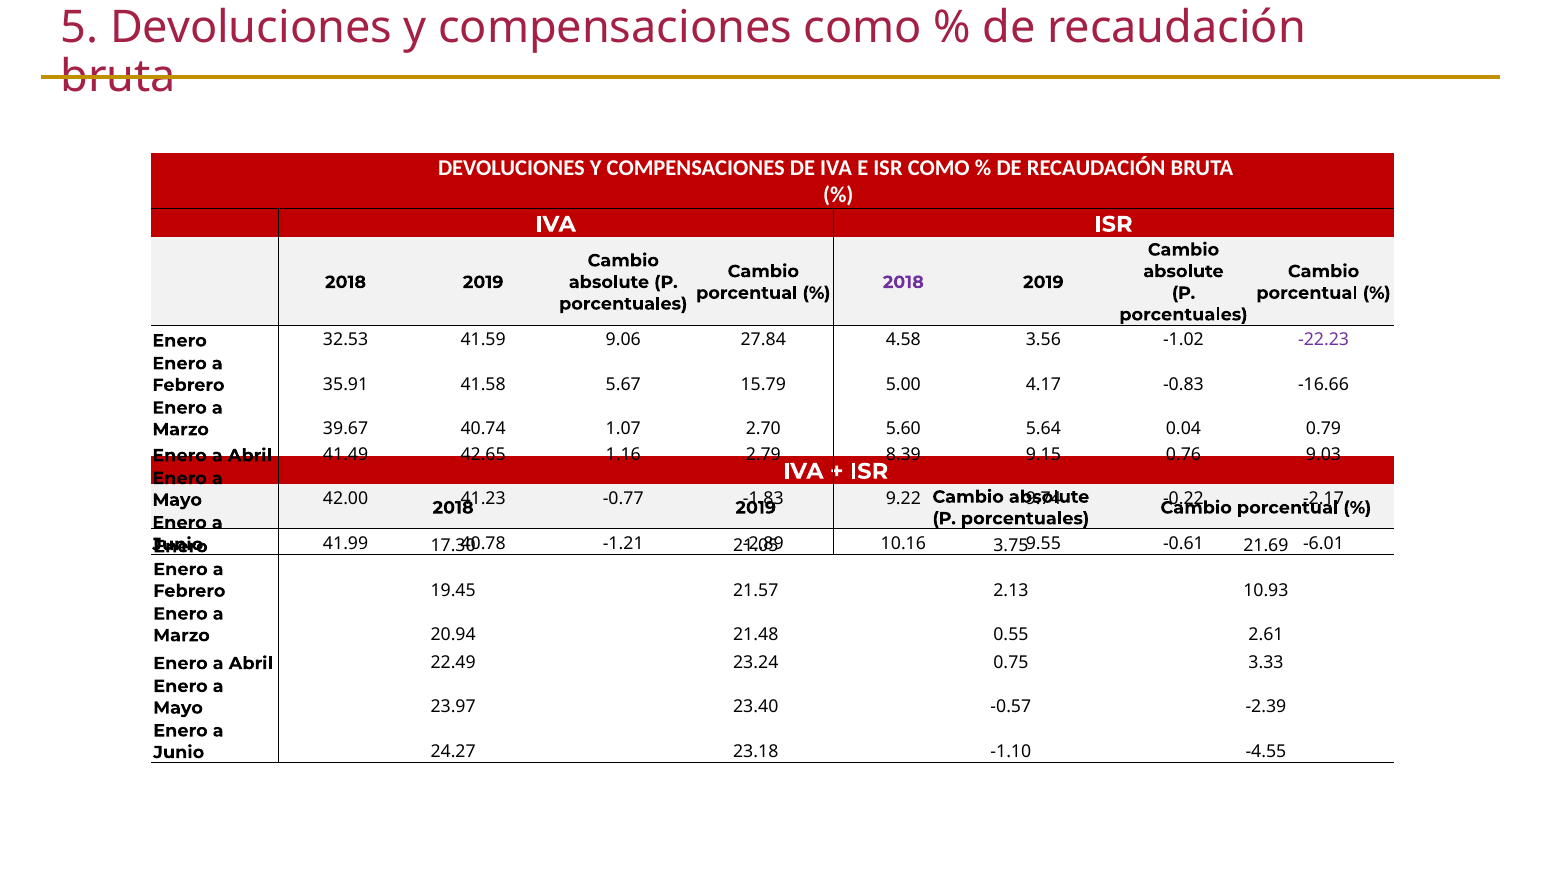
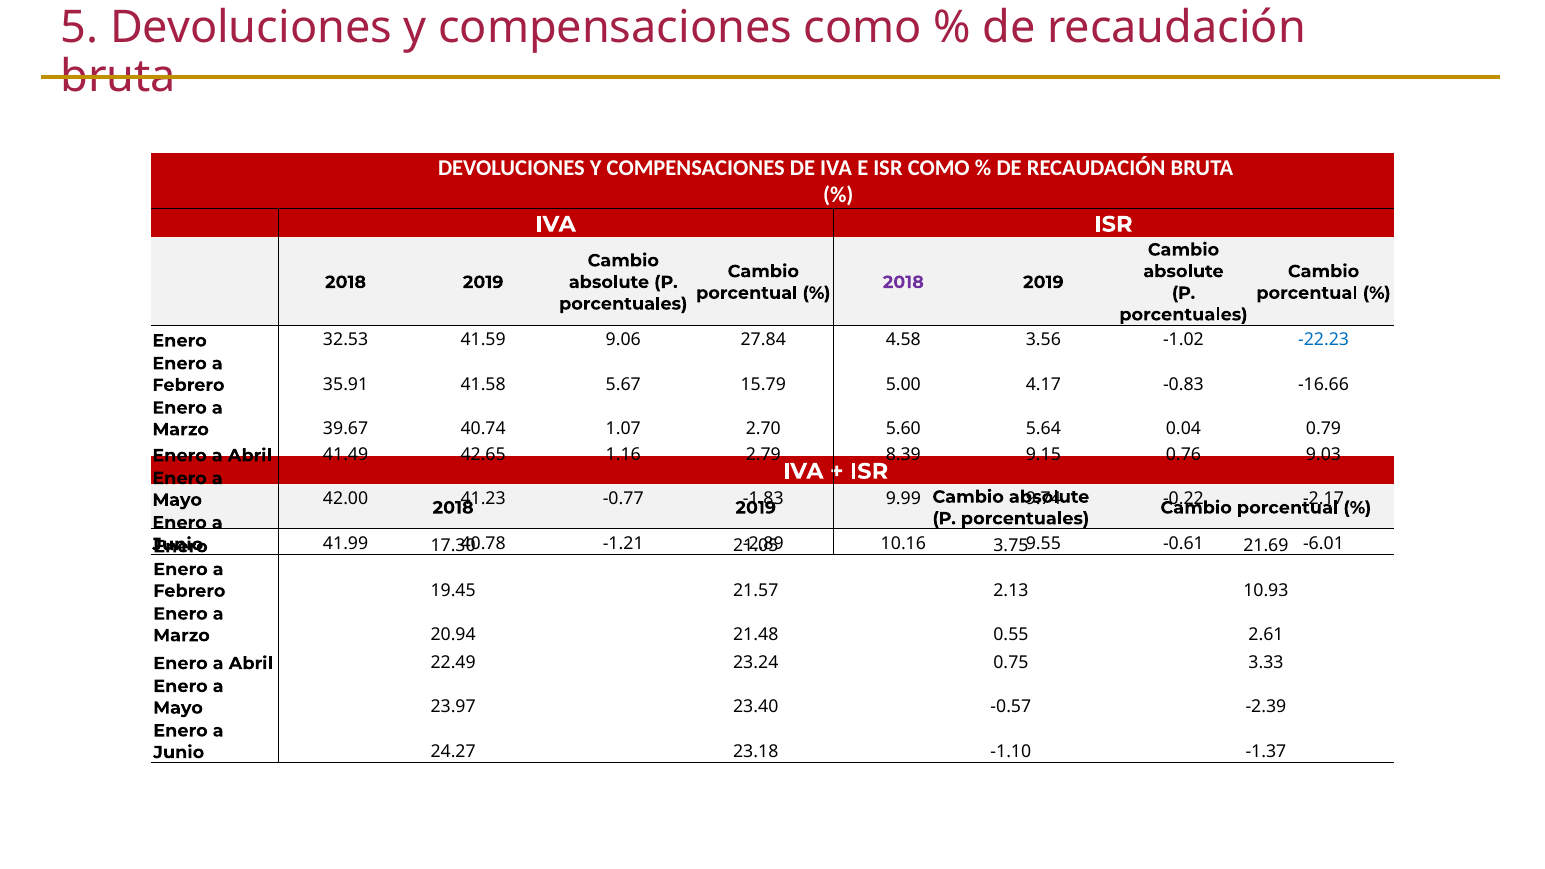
-22.23 colour: purple -> blue
9.22: 9.22 -> 9.99
-4.55: -4.55 -> -1.37
